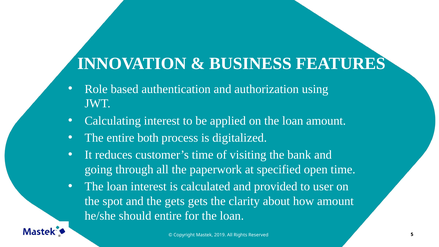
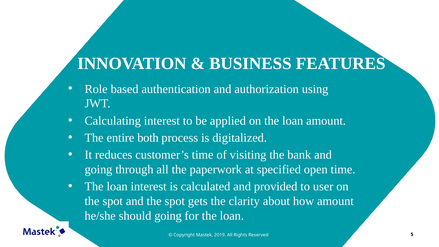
and the gets: gets -> spot
should entire: entire -> going
